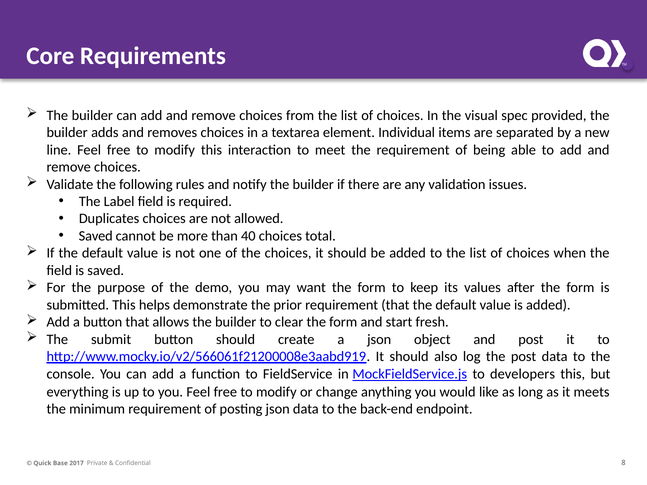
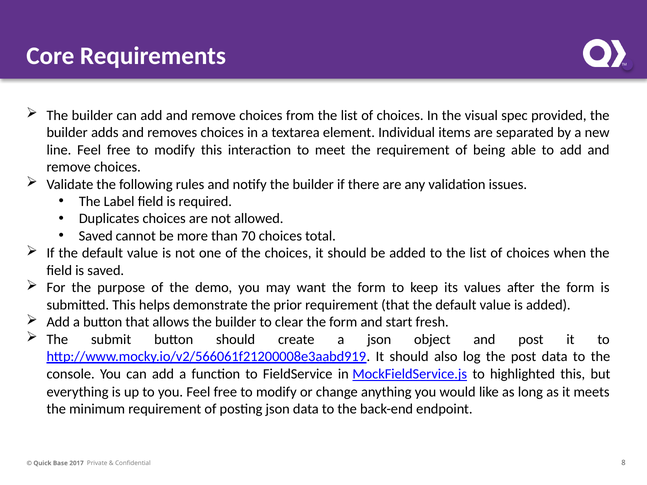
40: 40 -> 70
developers: developers -> highlighted
